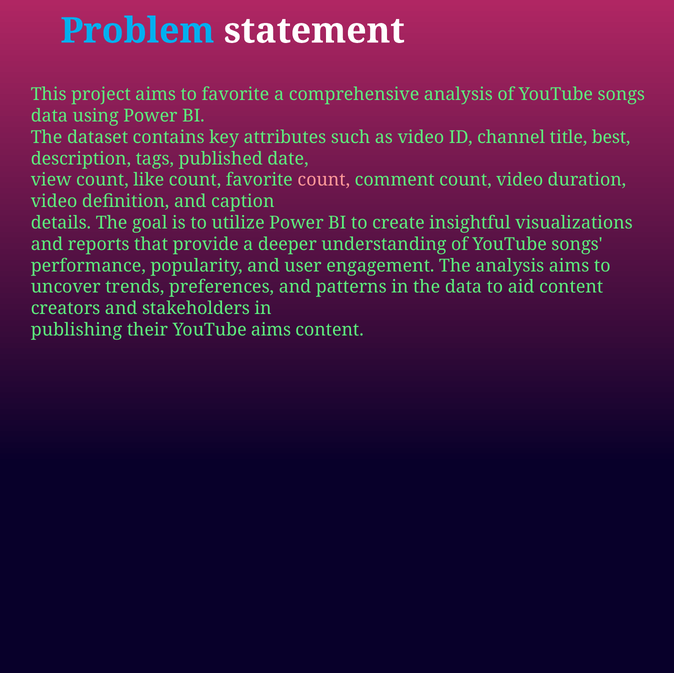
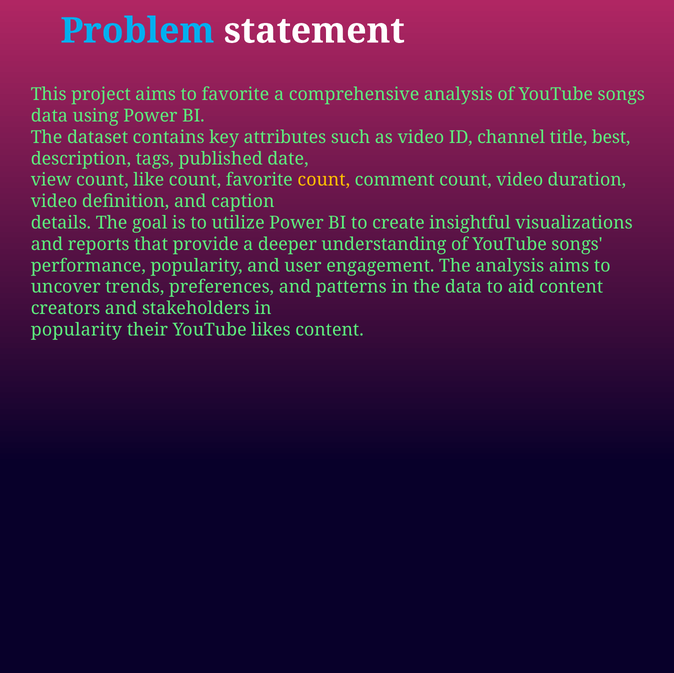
count at (324, 180) colour: pink -> yellow
publishing at (76, 330): publishing -> popularity
YouTube aims: aims -> likes
